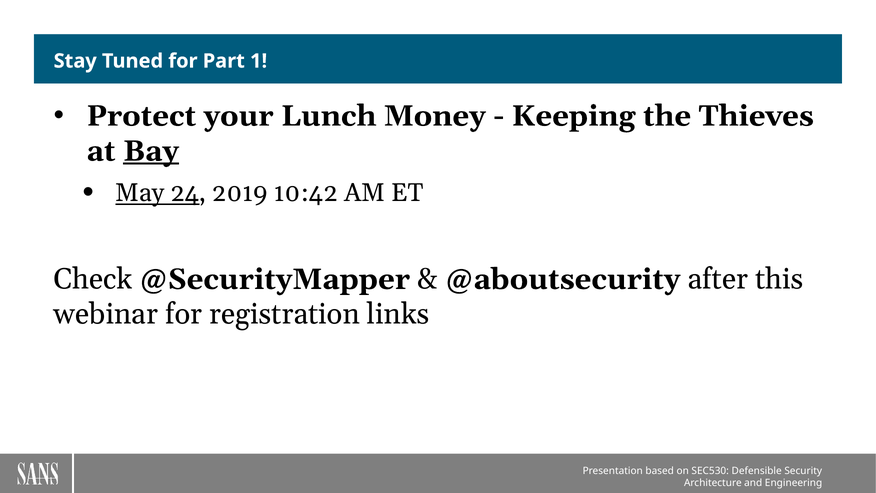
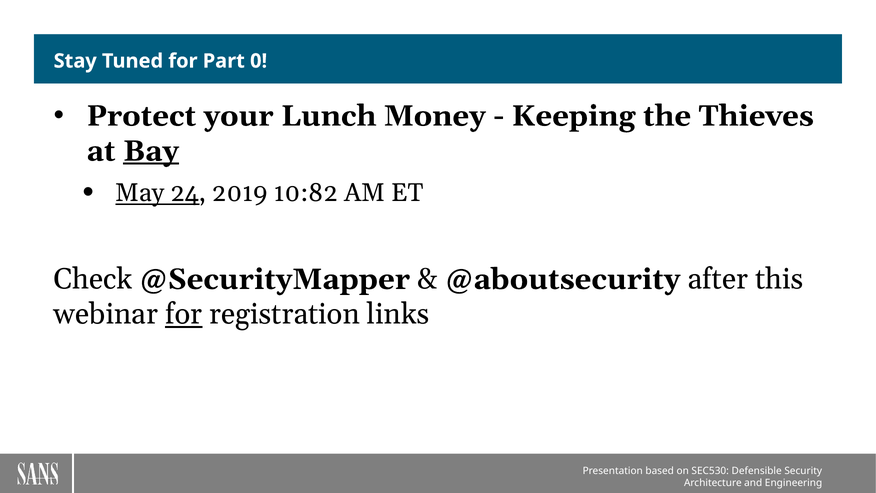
1: 1 -> 0
10:42: 10:42 -> 10:82
for at (184, 314) underline: none -> present
